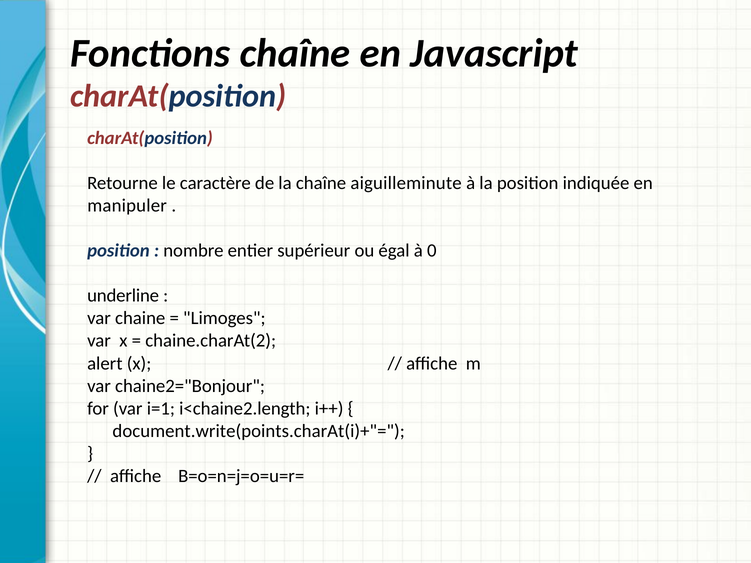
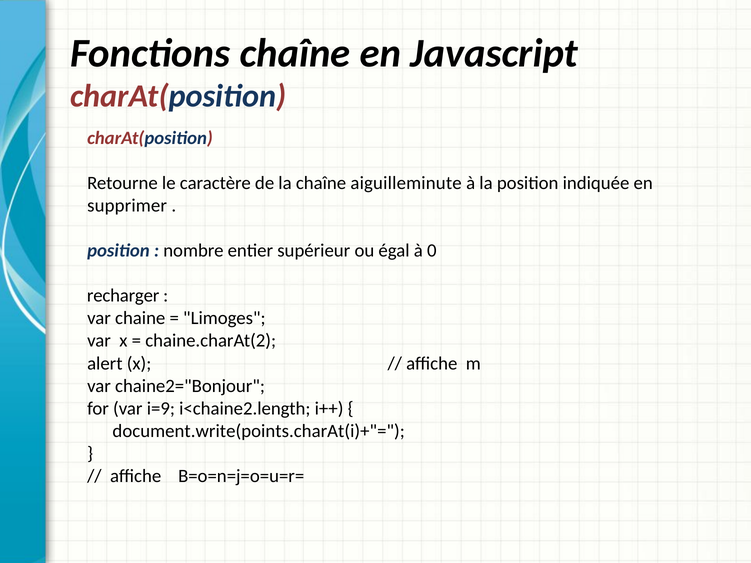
manipuler: manipuler -> supprimer
underline: underline -> recharger
i=1: i=1 -> i=9
